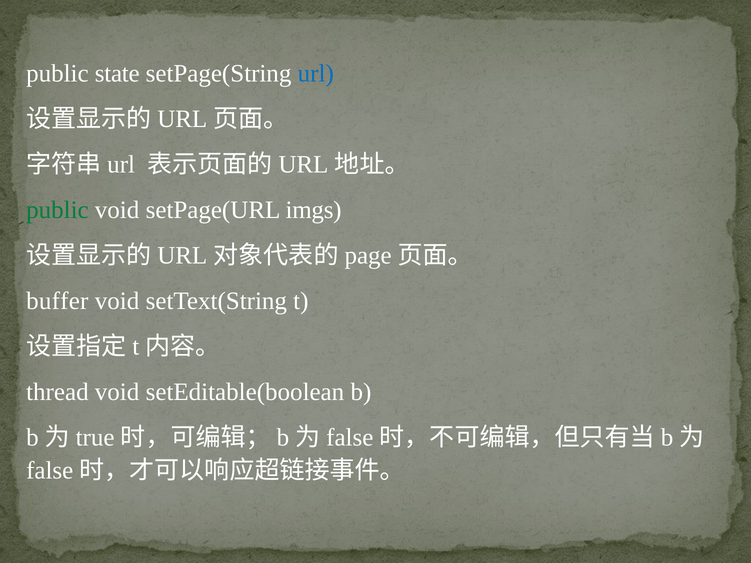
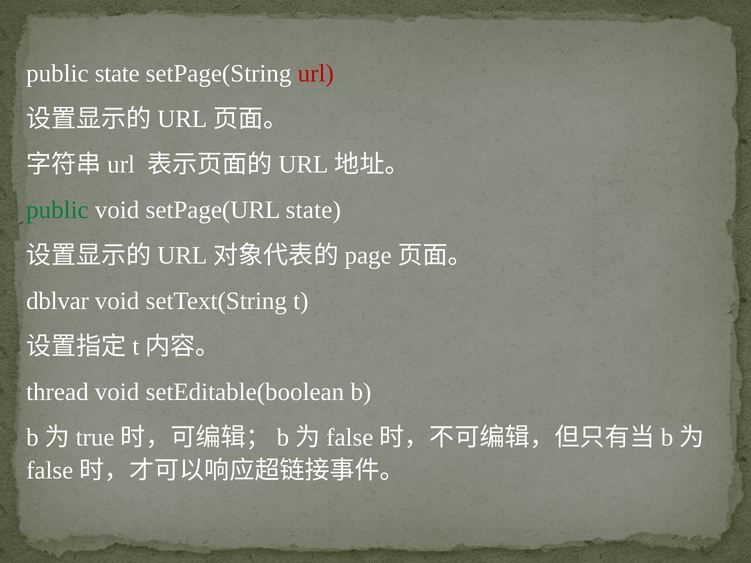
url colour: blue -> red
setPage(URL imgs: imgs -> state
buffer: buffer -> dblvar
